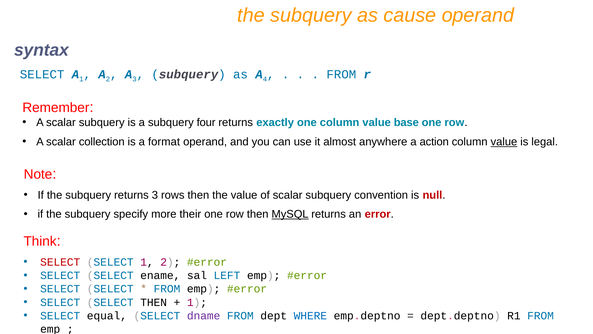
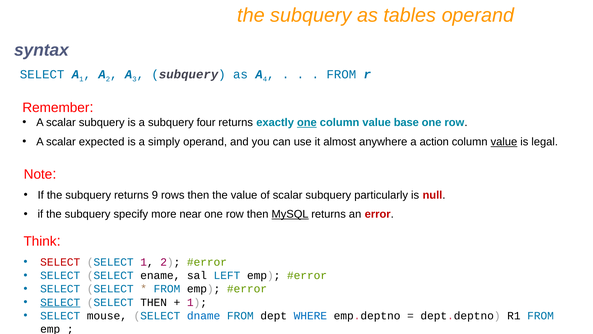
cause: cause -> tables
one at (307, 122) underline: none -> present
collection: collection -> expected
format: format -> simply
returns 3: 3 -> 9
convention: convention -> particularly
their: their -> near
SELECT at (60, 302) underline: none -> present
equal: equal -> mouse
dname colour: purple -> blue
